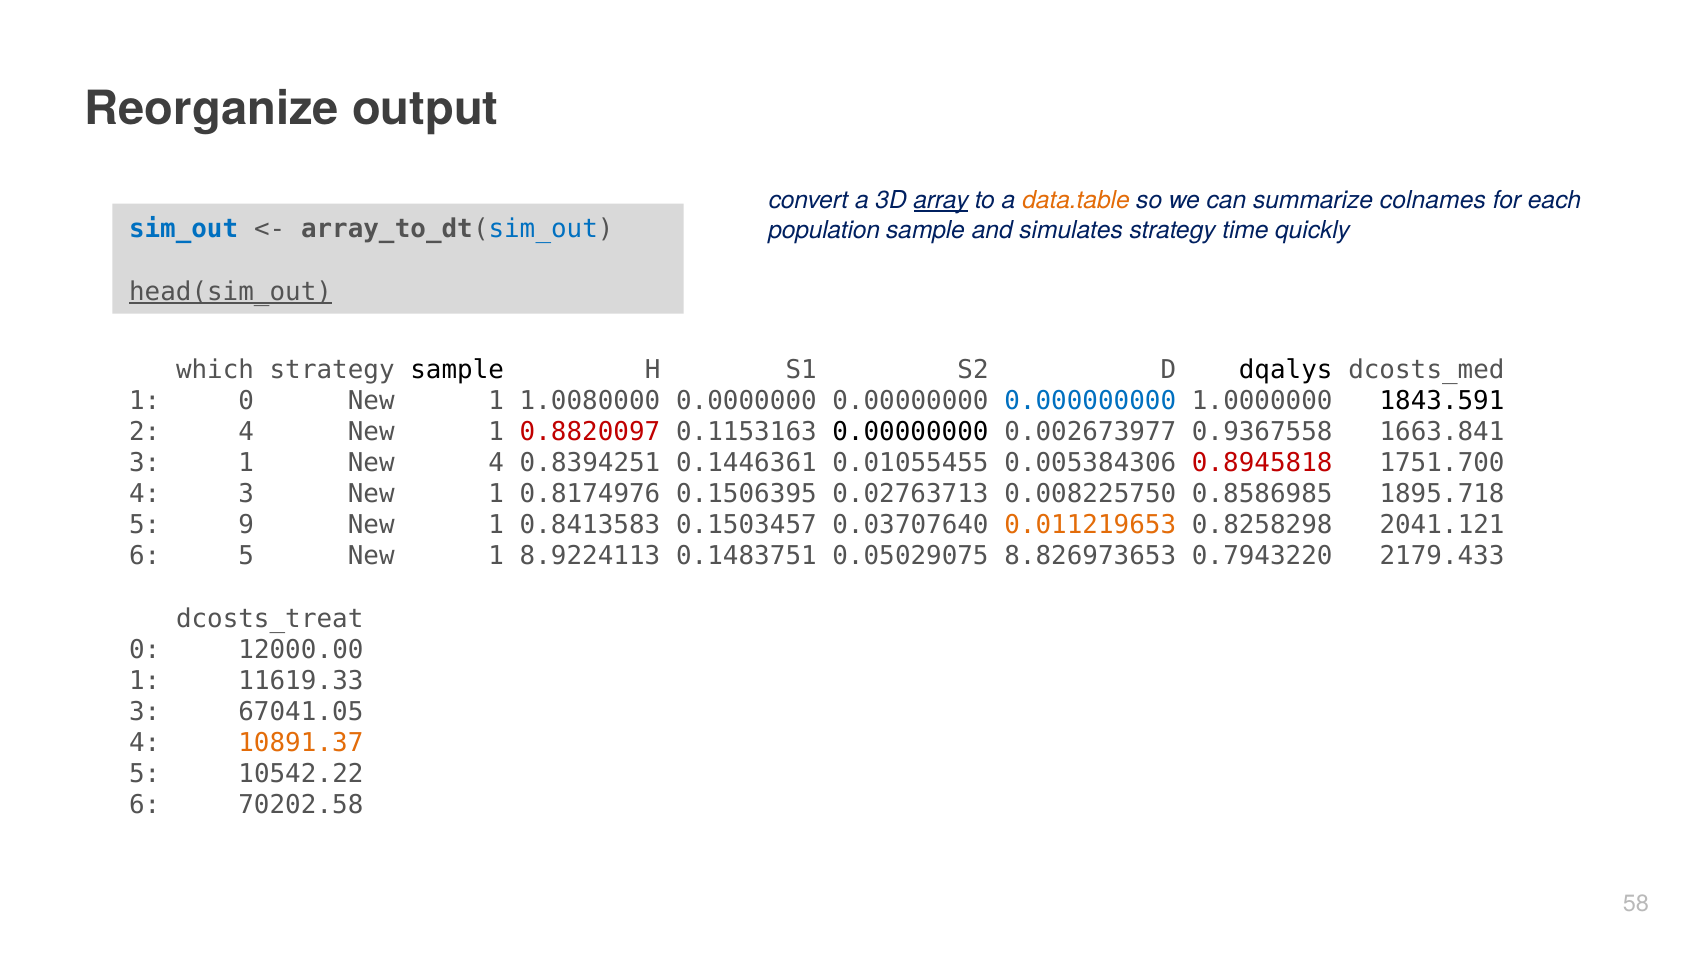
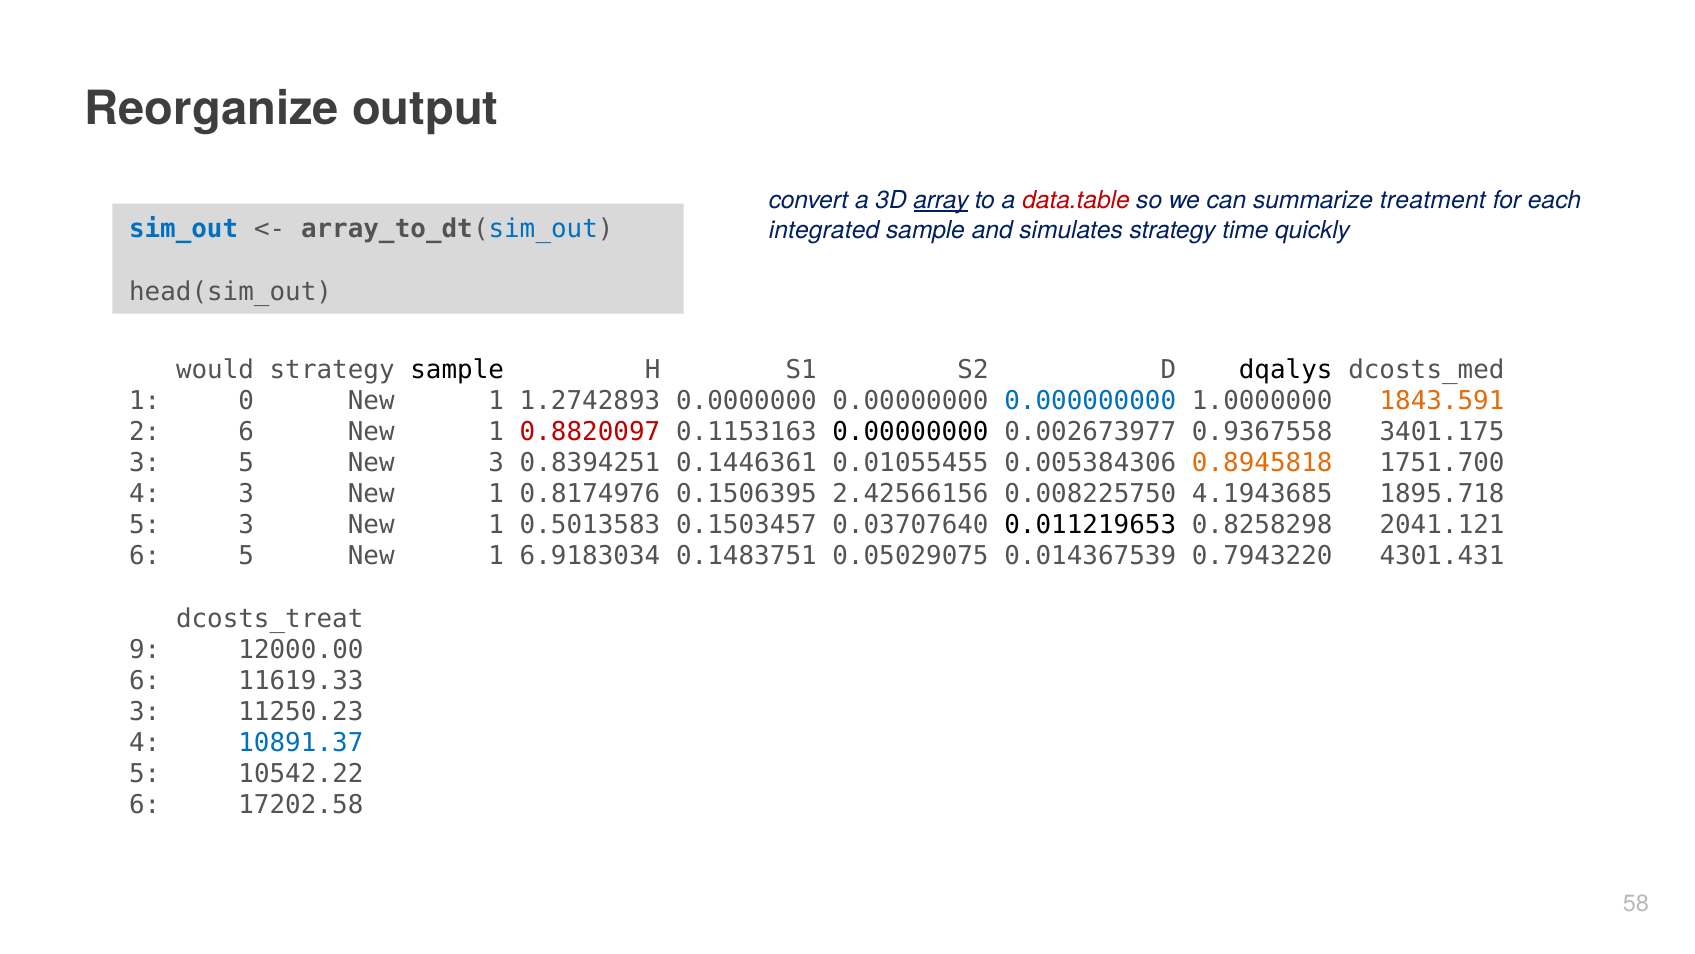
data.table colour: orange -> red
colnames: colnames -> treatment
population: population -> integrated
head(sim_out underline: present -> none
which: which -> would
1.0080000: 1.0080000 -> 1.2742893
1843.591 colour: black -> orange
2 4: 4 -> 6
1663.841: 1663.841 -> 3401.175
3 1: 1 -> 5
New 4: 4 -> 3
0.8945818 colour: red -> orange
0.02763713: 0.02763713 -> 2.42566156
0.8586985: 0.8586985 -> 4.1943685
5 9: 9 -> 3
0.8413583: 0.8413583 -> 0.5013583
0.011219653 colour: orange -> black
8.9224113: 8.9224113 -> 6.9183034
8.826973653: 8.826973653 -> 0.014367539
2179.433: 2179.433 -> 4301.431
0 at (145, 649): 0 -> 9
1 at (145, 680): 1 -> 6
67041.05: 67041.05 -> 11250.23
10891.37 colour: orange -> blue
70202.58: 70202.58 -> 17202.58
